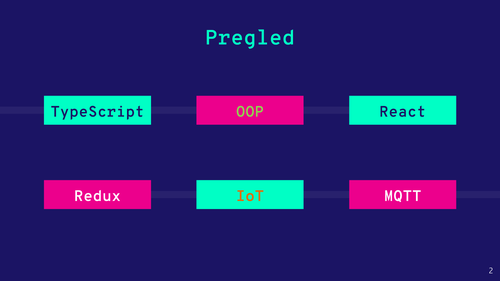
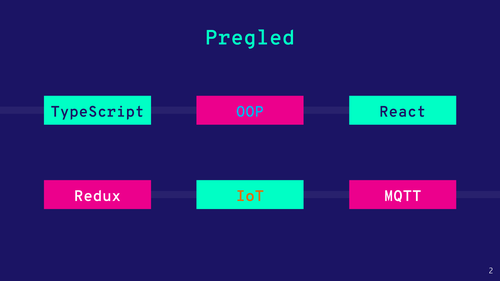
OOP colour: light green -> light blue
